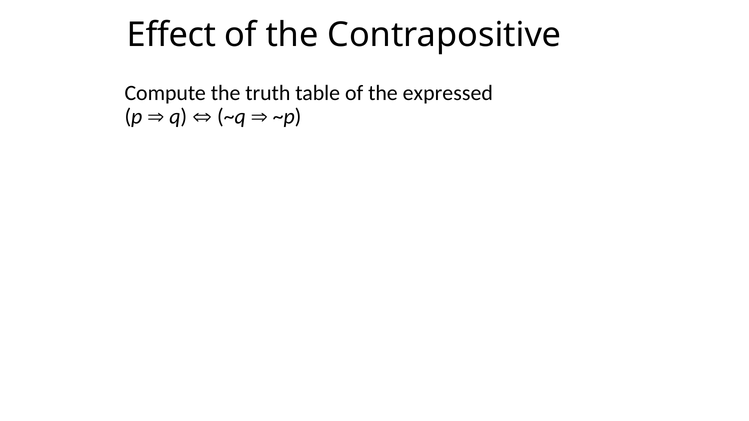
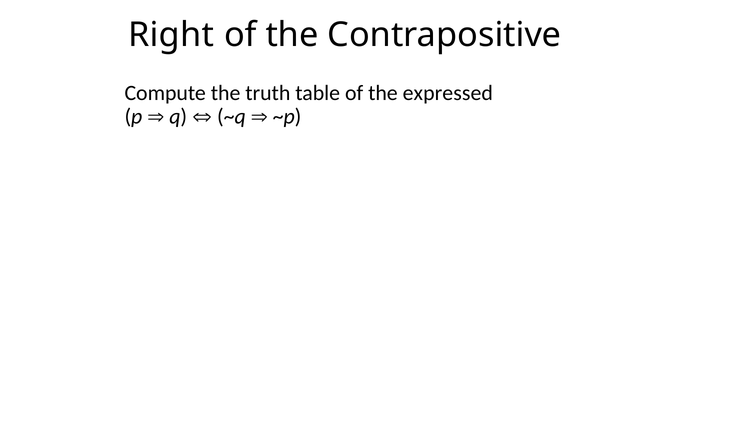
Effect: Effect -> Right
